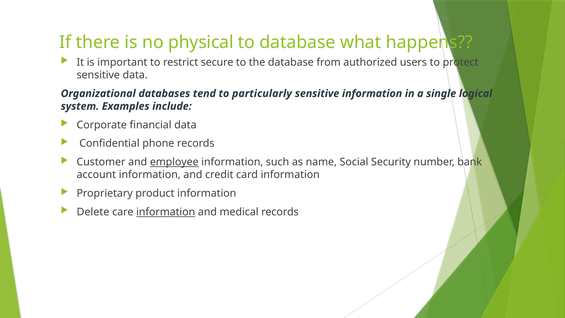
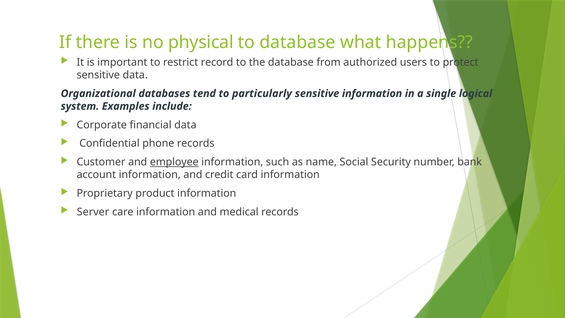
secure: secure -> record
Delete: Delete -> Server
information at (166, 212) underline: present -> none
